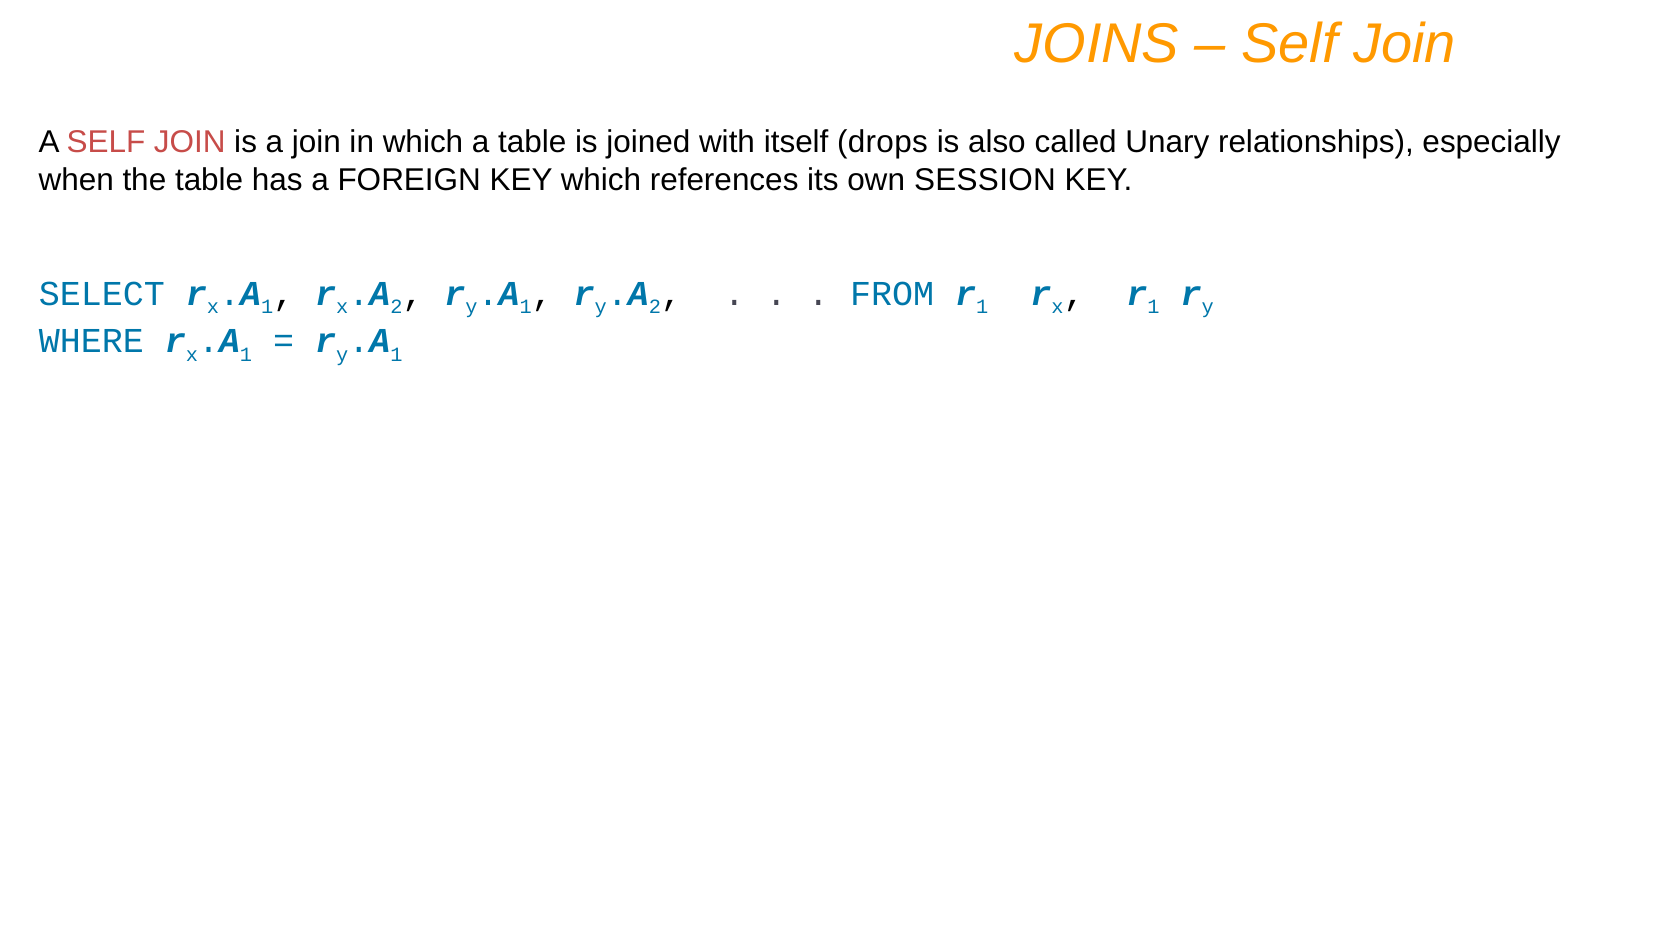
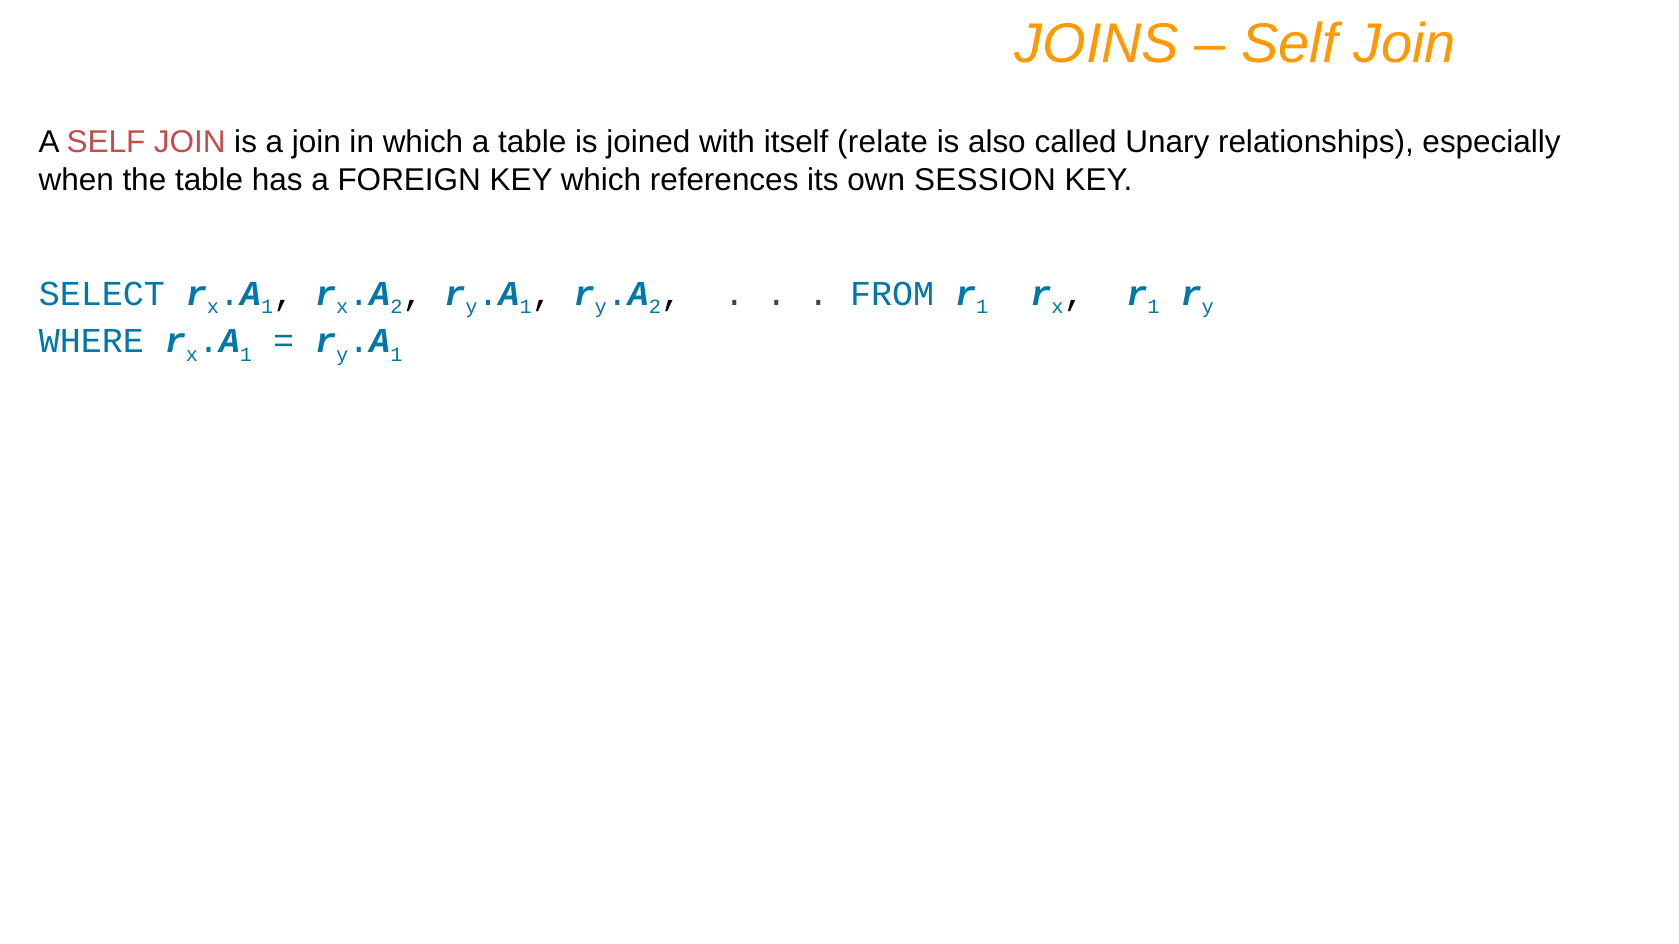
drops: drops -> relate
